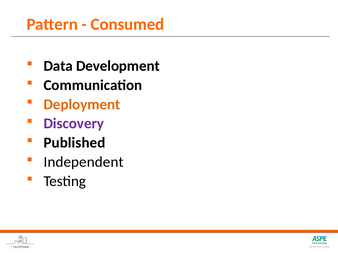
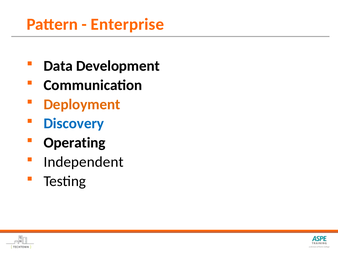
Consumed: Consumed -> Enterprise
Discovery colour: purple -> blue
Published: Published -> Operating
